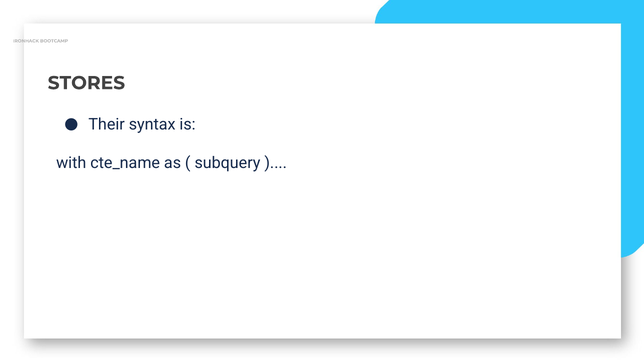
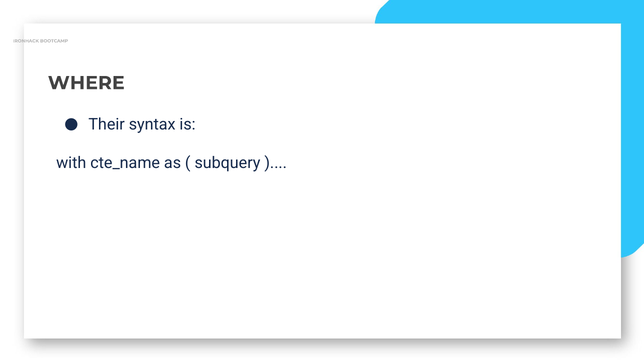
STORES: STORES -> WHERE
